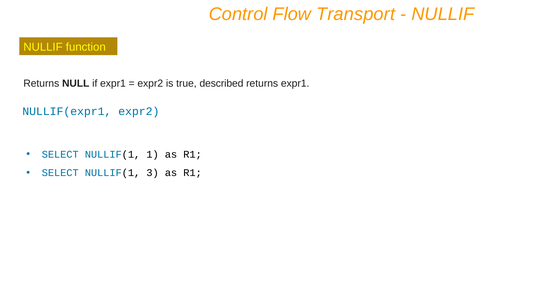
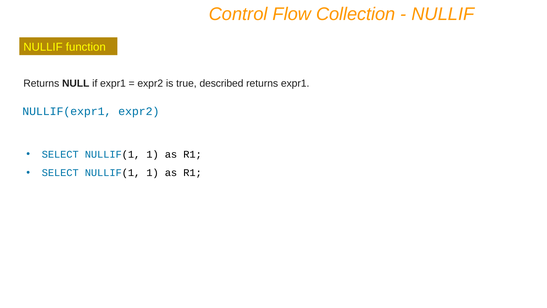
Transport: Transport -> Collection
3 at (153, 173): 3 -> 1
